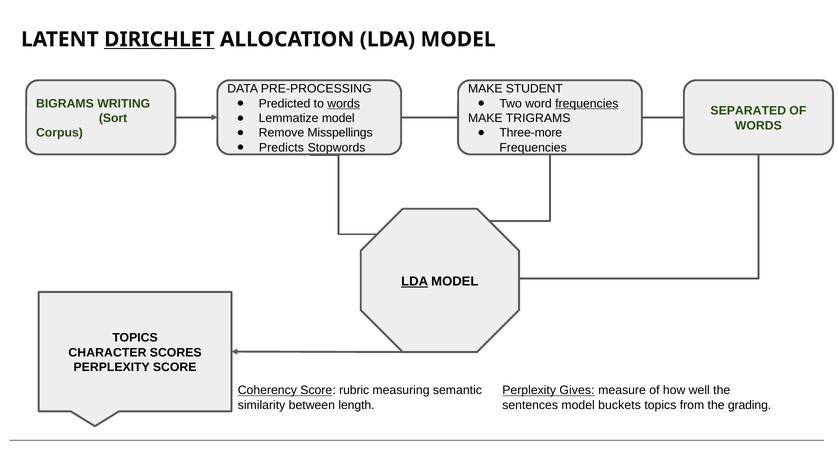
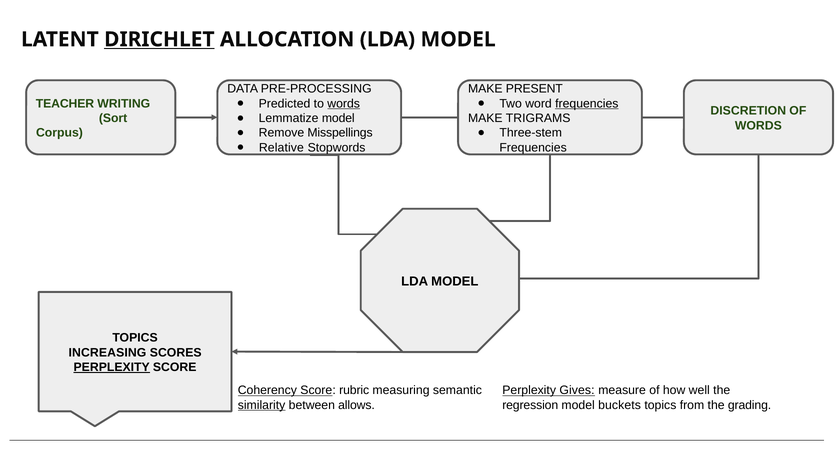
STUDENT: STUDENT -> PRESENT
BIGRAMS: BIGRAMS -> TEACHER
SEPARATED: SEPARATED -> DISCRETION
Three-more: Three-more -> Three-stem
Predicts: Predicts -> Relative
LDA at (415, 281) underline: present -> none
CHARACTER: CHARACTER -> INCREASING
PERPLEXITY at (112, 367) underline: none -> present
similarity underline: none -> present
length: length -> allows
sentences: sentences -> regression
